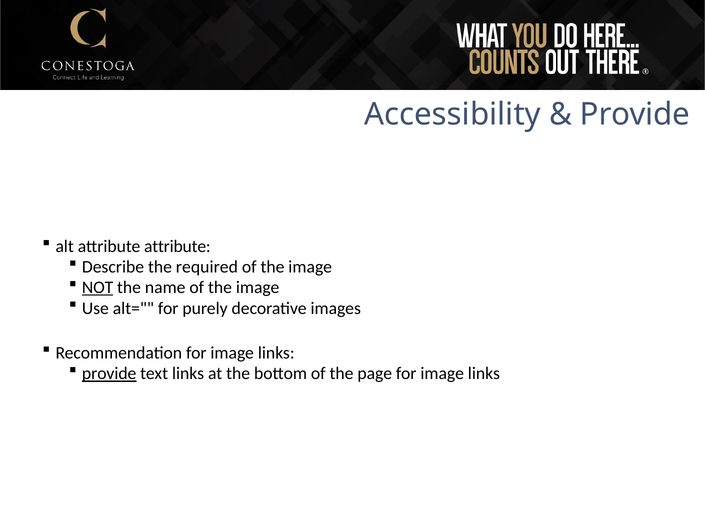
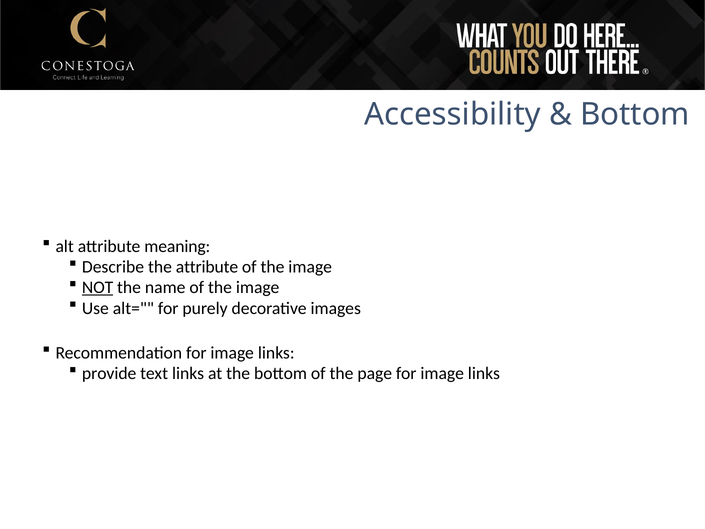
Provide at (635, 114): Provide -> Bottom
attribute attribute: attribute -> meaning
the required: required -> attribute
provide at (109, 373) underline: present -> none
